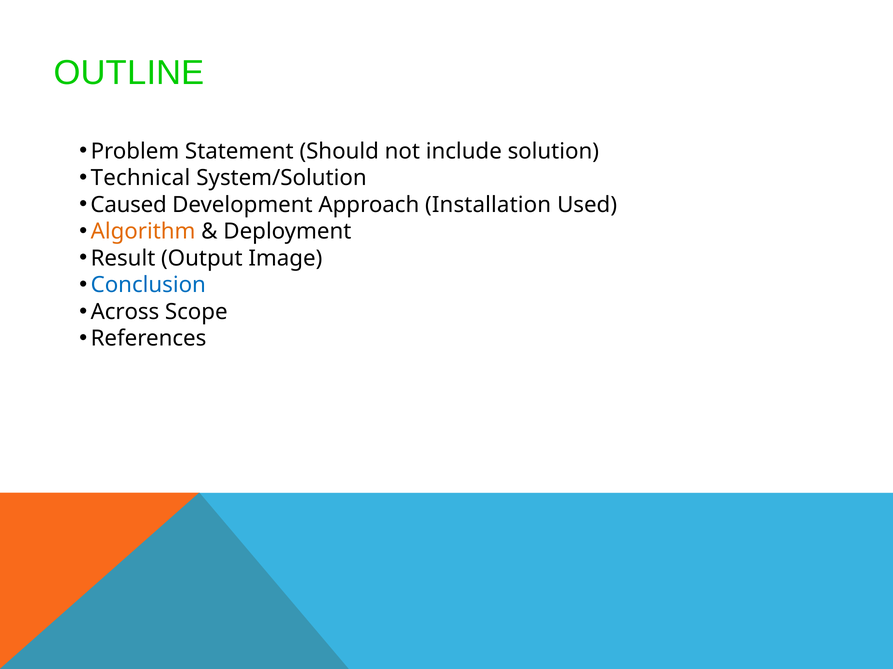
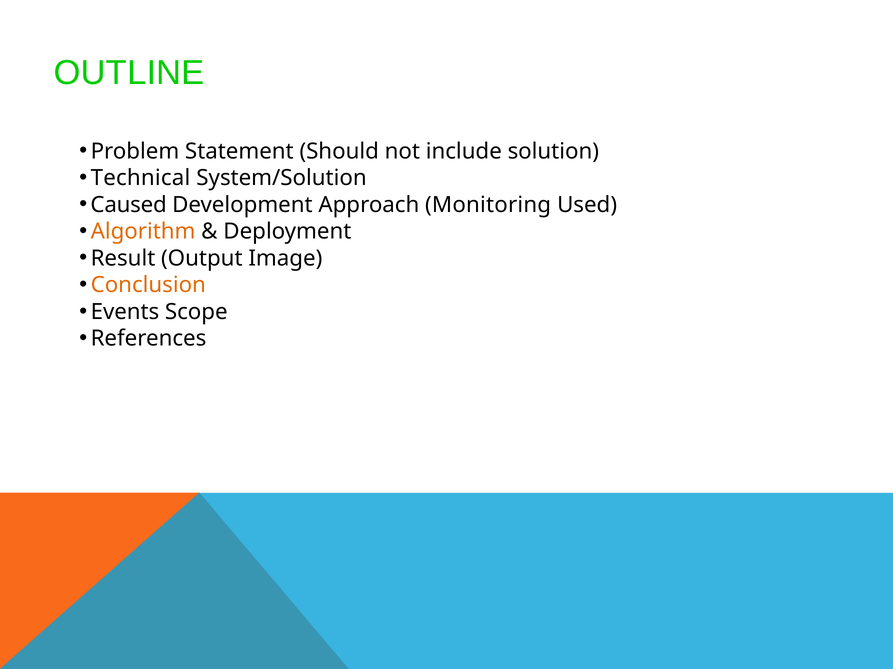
Installation: Installation -> Monitoring
Conclusion colour: blue -> orange
Across: Across -> Events
